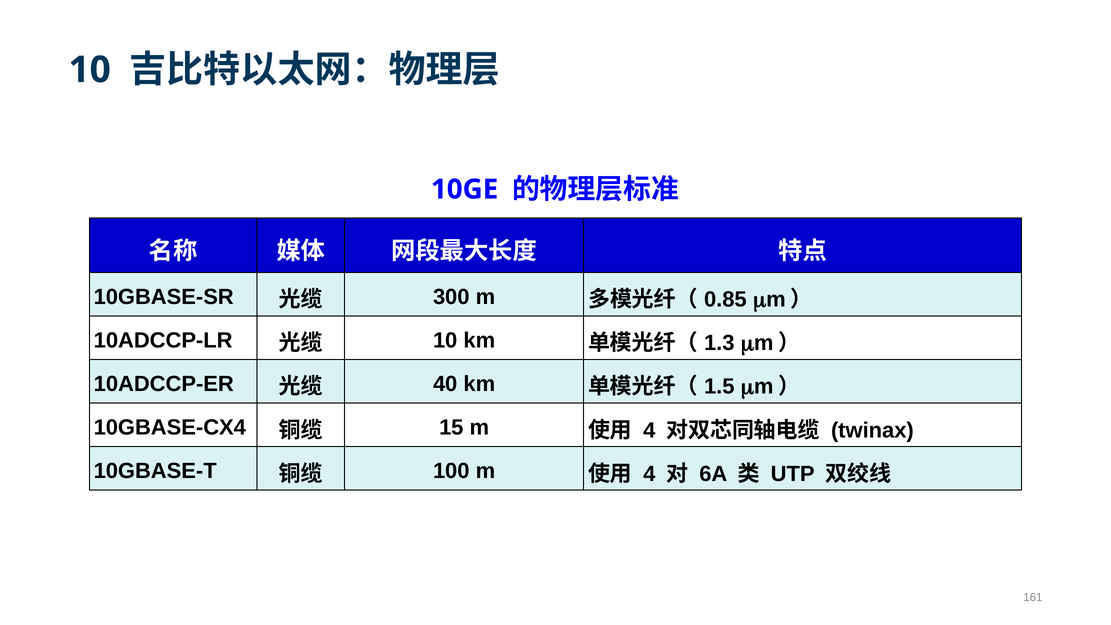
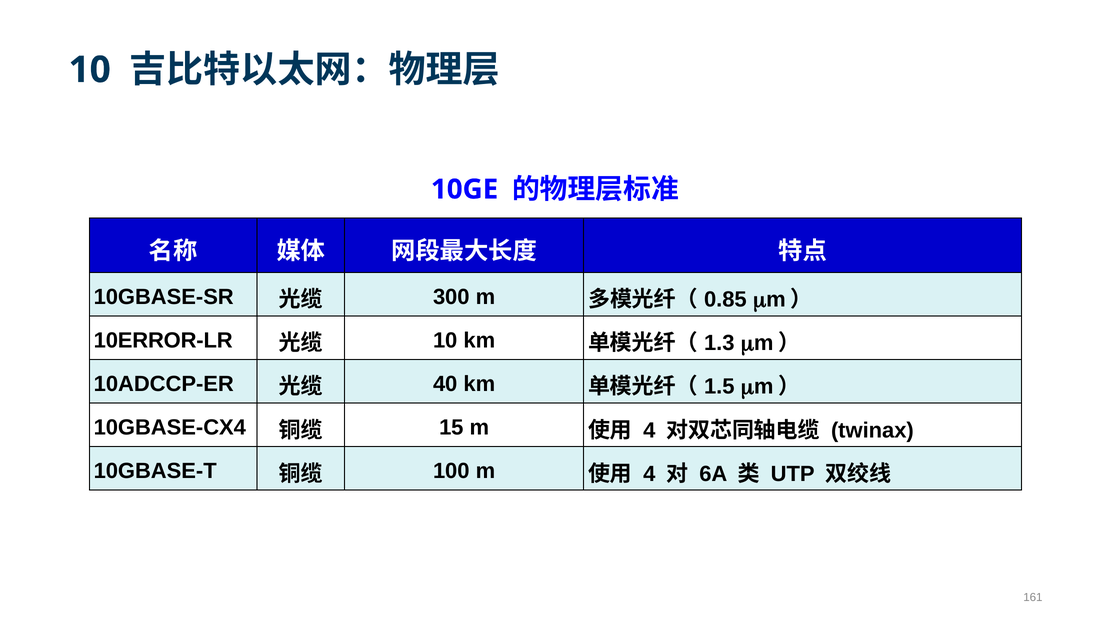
10ADCCP-LR: 10ADCCP-LR -> 10ERROR-LR
